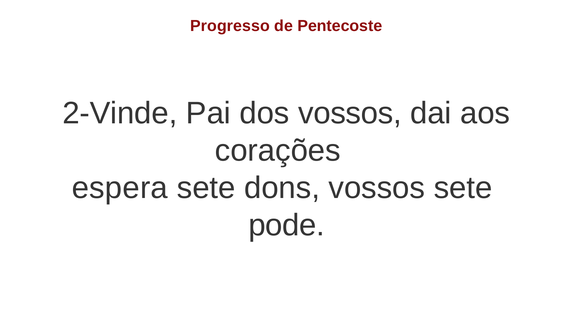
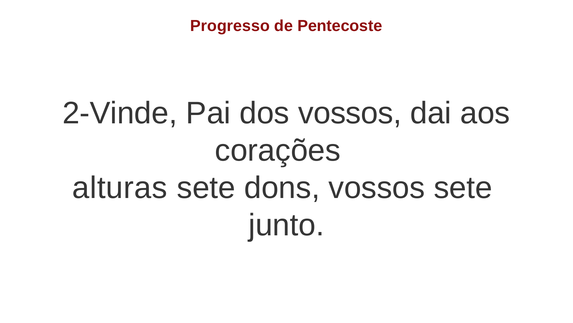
espera: espera -> alturas
pode: pode -> junto
